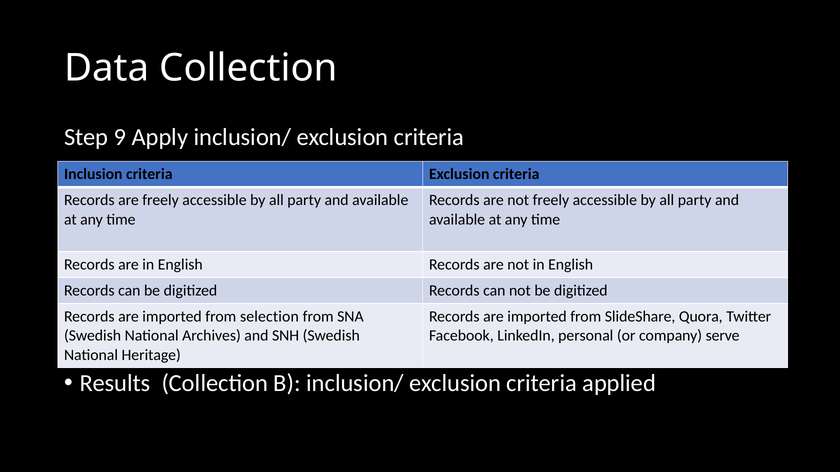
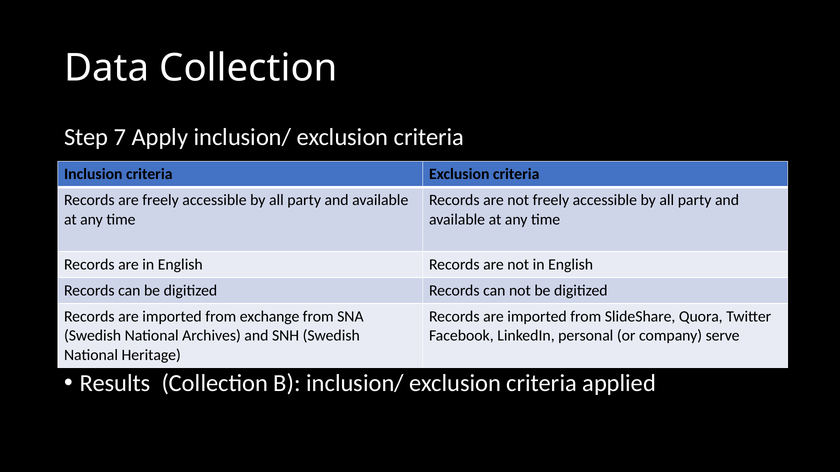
9: 9 -> 7
selection: selection -> exchange
